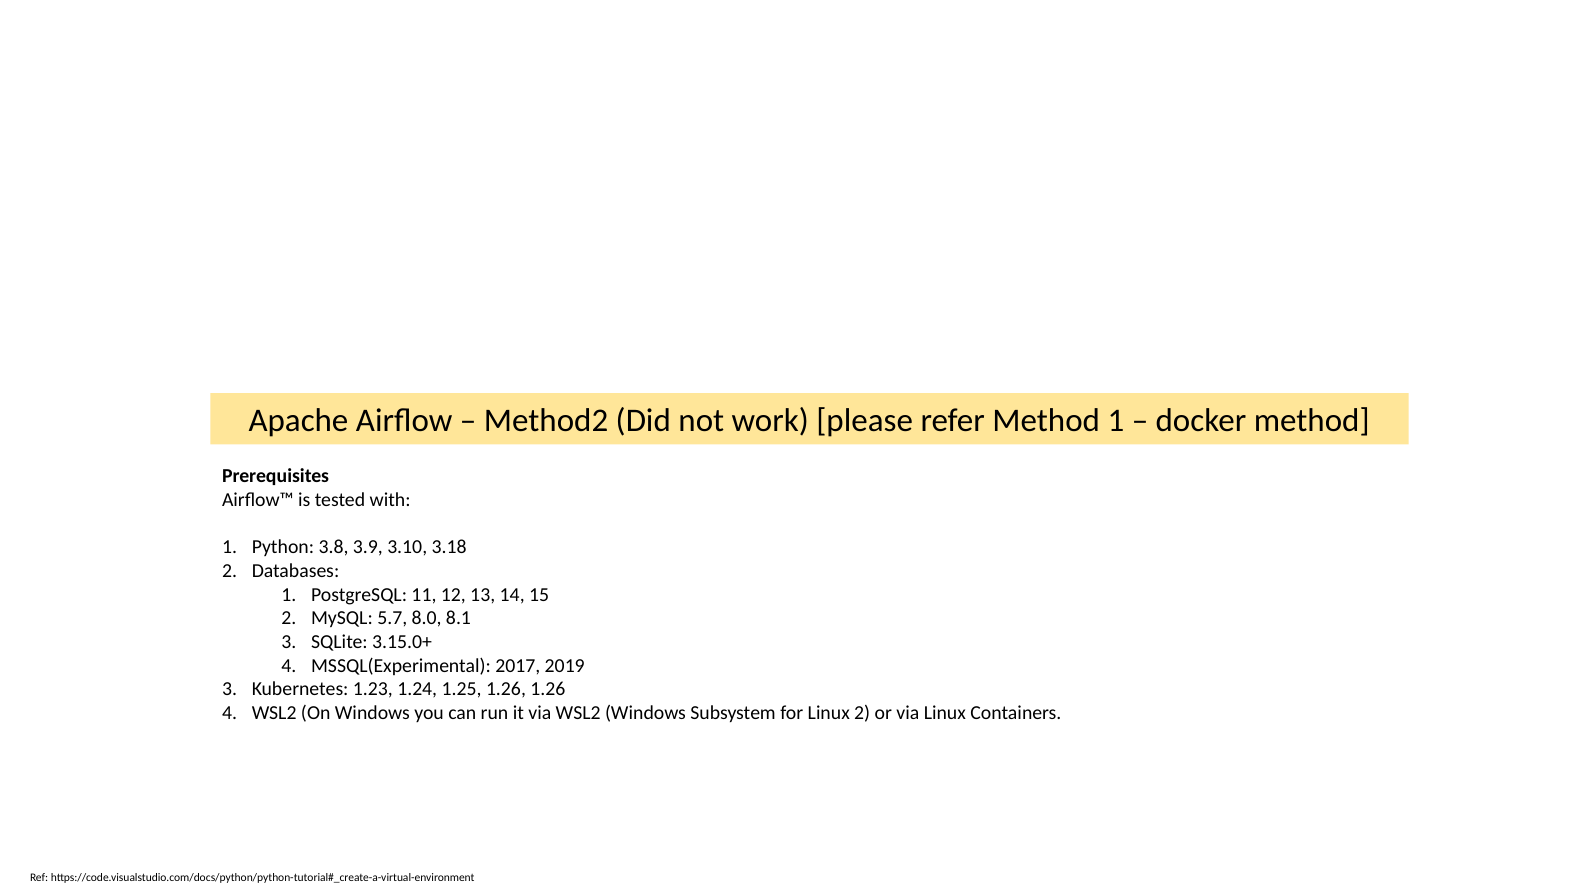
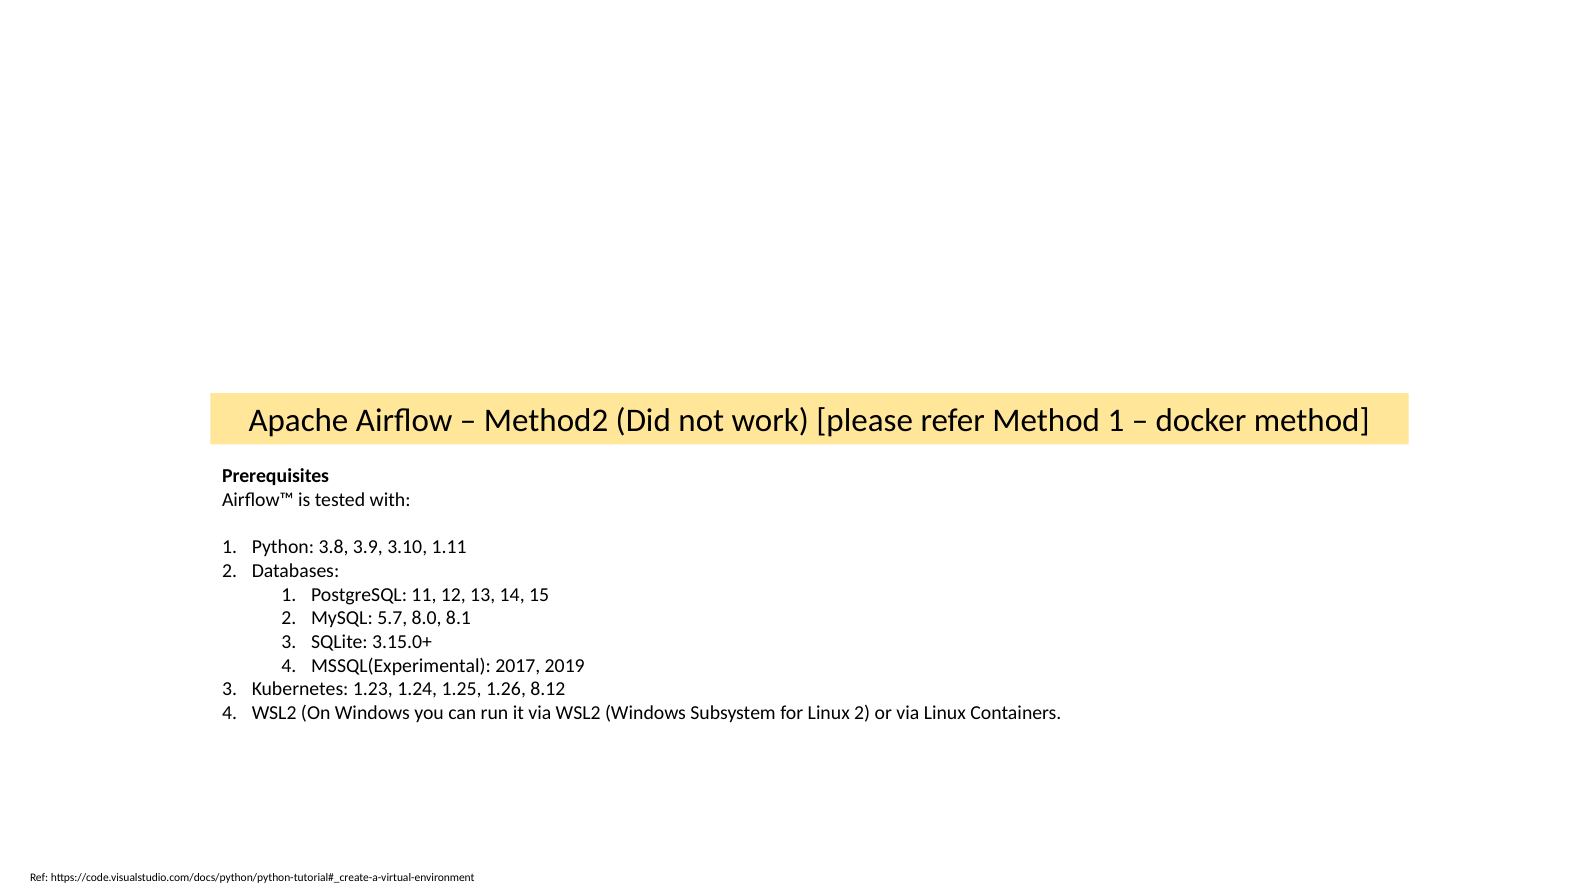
3.18: 3.18 -> 1.11
1.26 1.26: 1.26 -> 8.12
